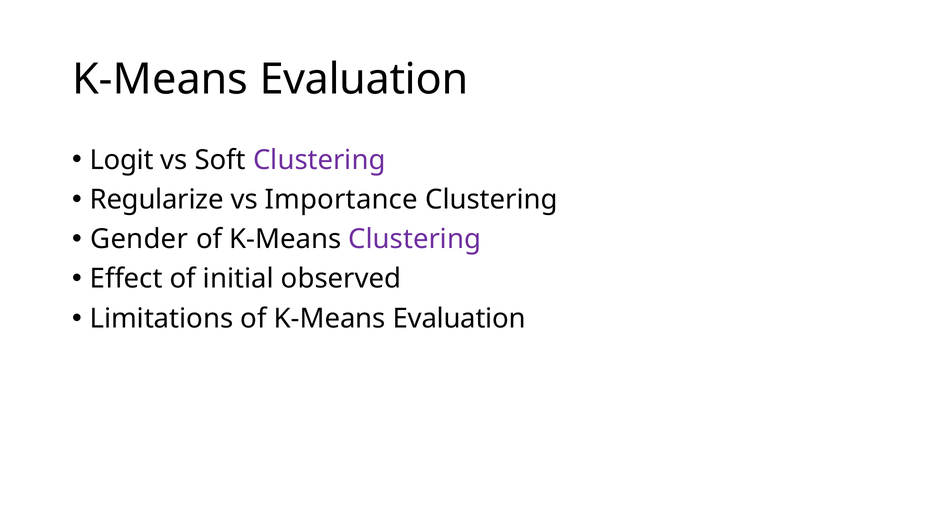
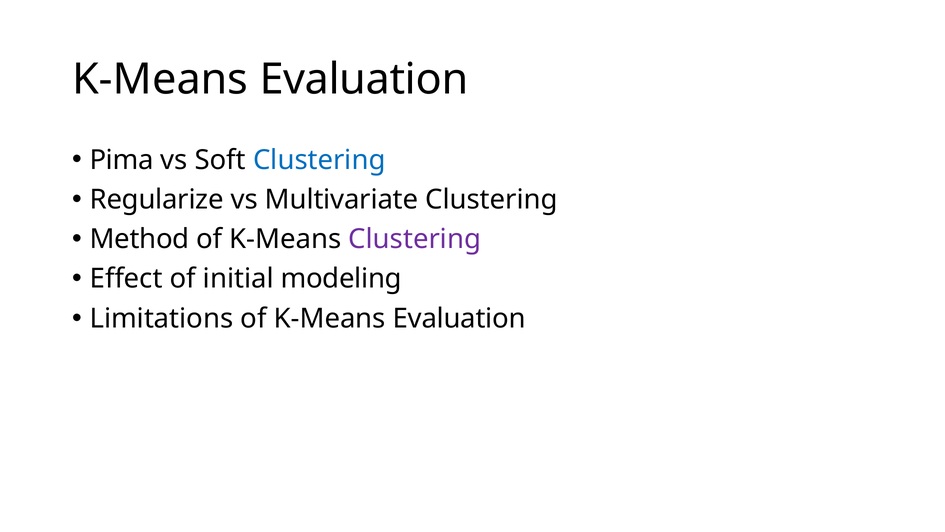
Logit: Logit -> Pima
Clustering at (319, 160) colour: purple -> blue
Importance: Importance -> Multivariate
Gender: Gender -> Method
observed: observed -> modeling
